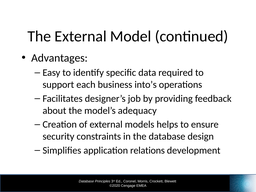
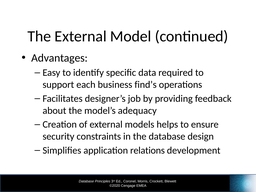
into’s: into’s -> find’s
